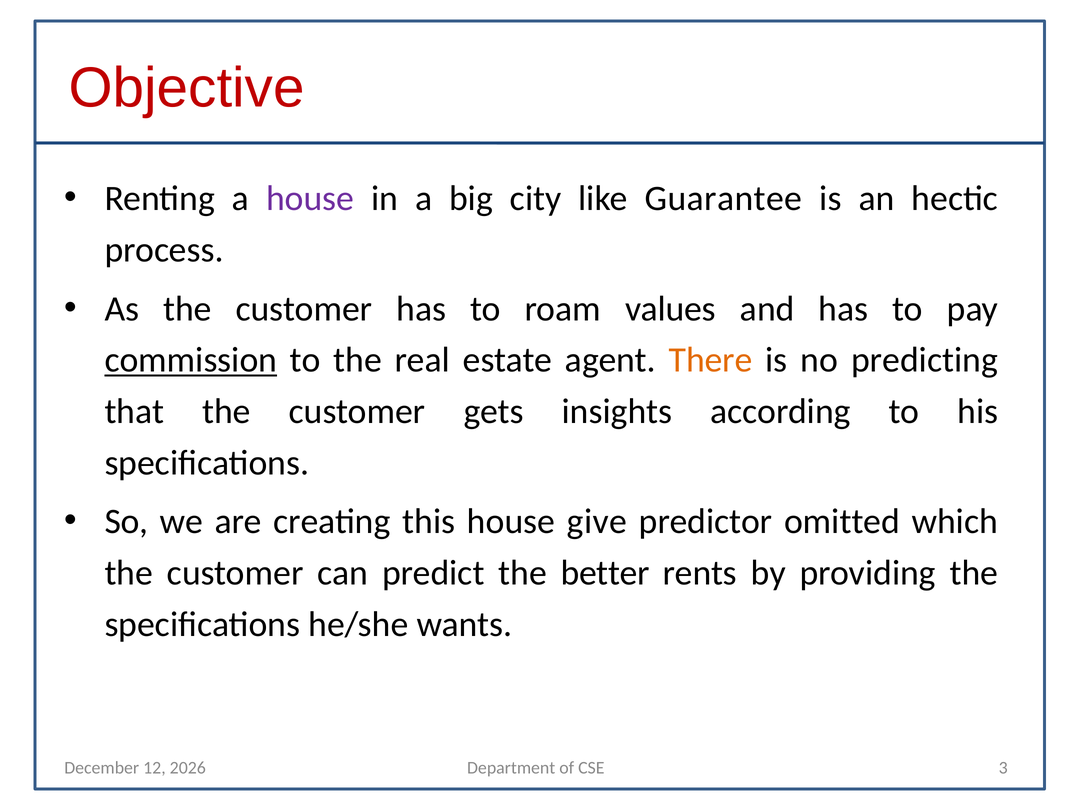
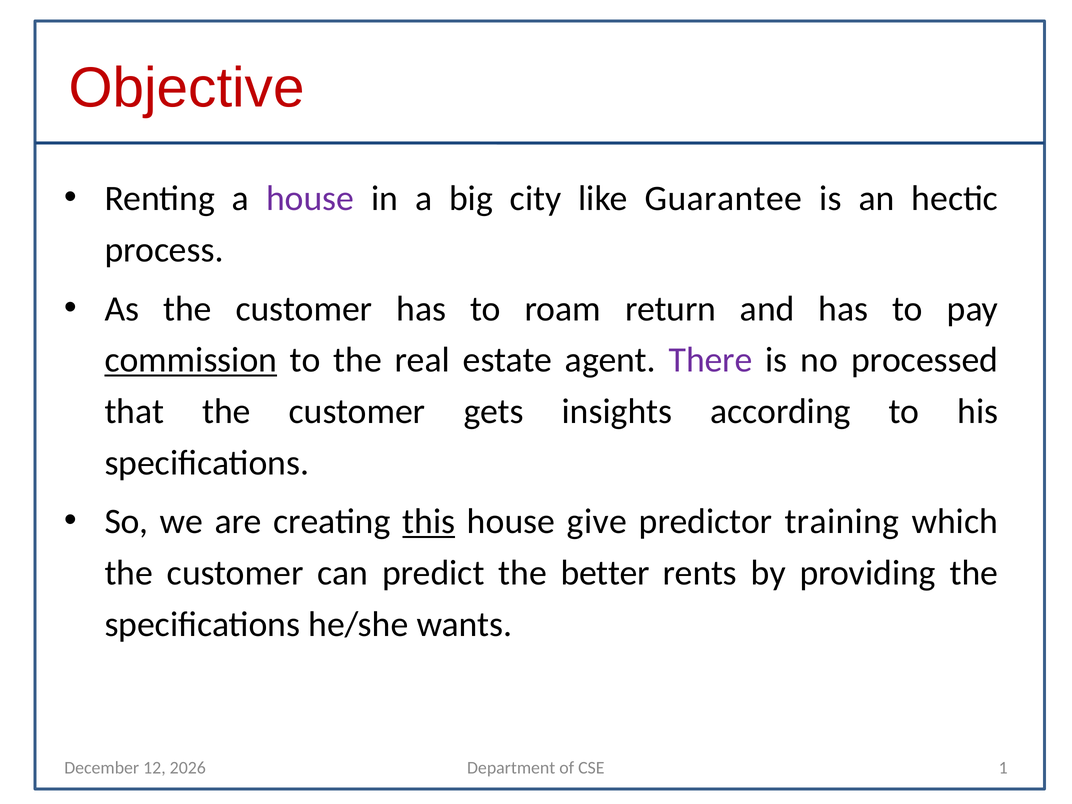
values: values -> return
There colour: orange -> purple
predicting: predicting -> processed
this underline: none -> present
omitted: omitted -> training
3: 3 -> 1
